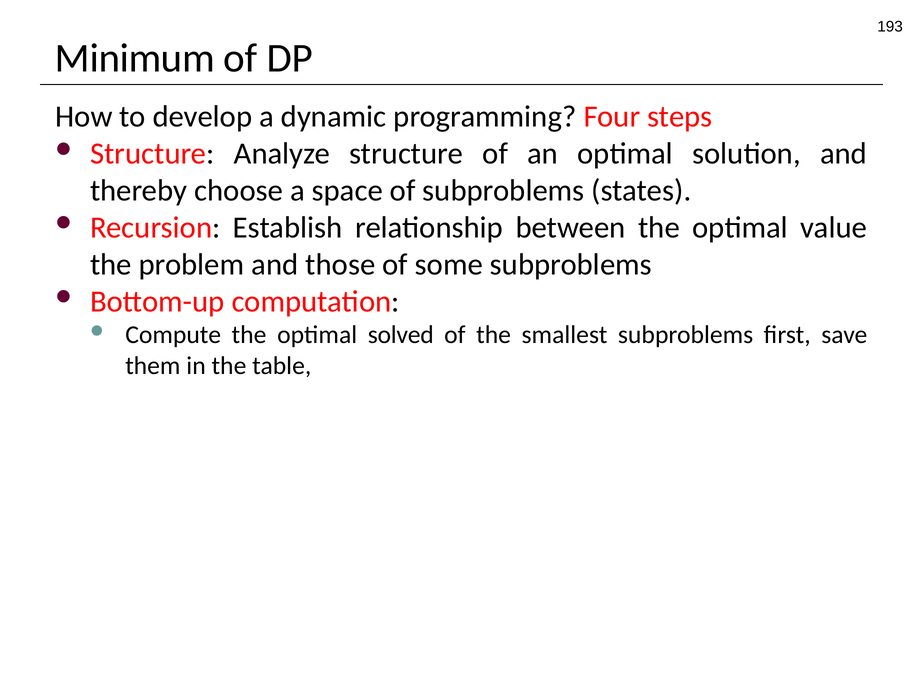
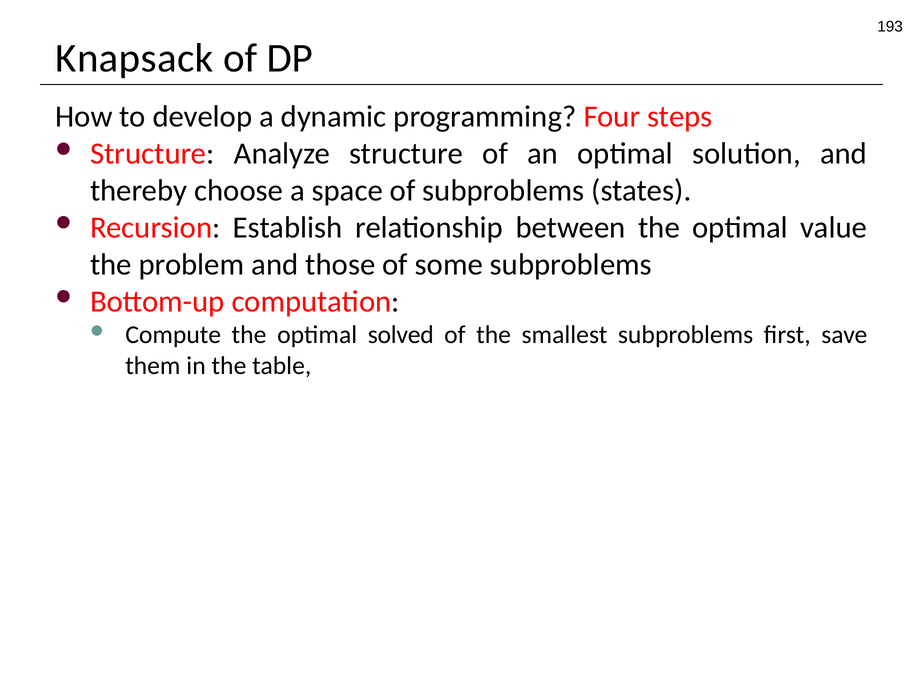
Minimum: Minimum -> Knapsack
